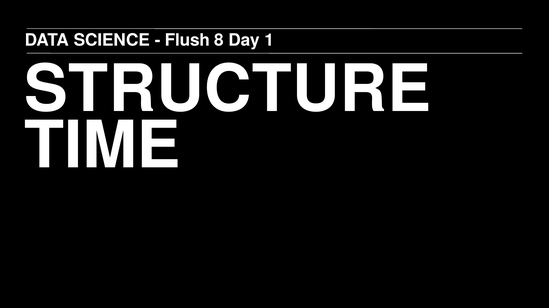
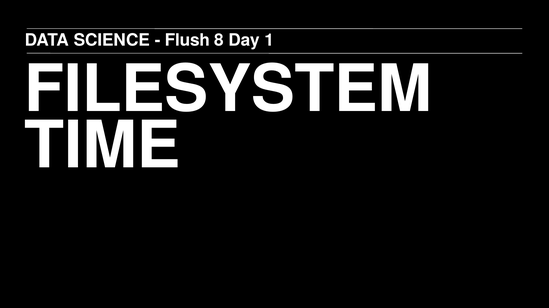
STRUCTURE: STRUCTURE -> FILESYSTEM
